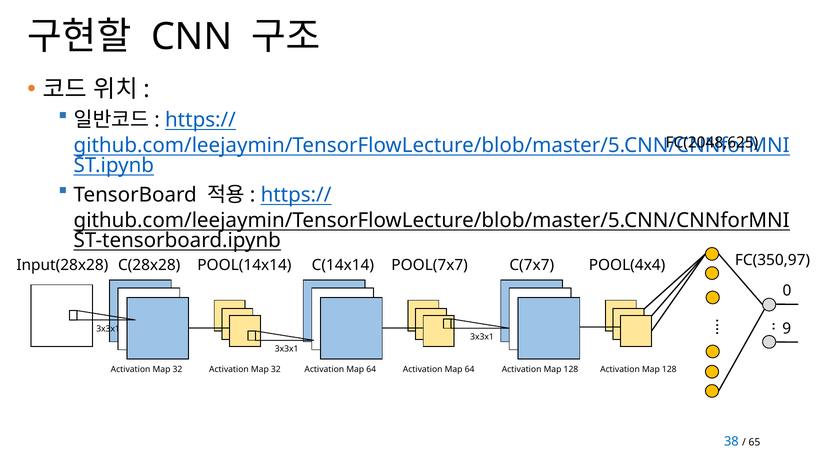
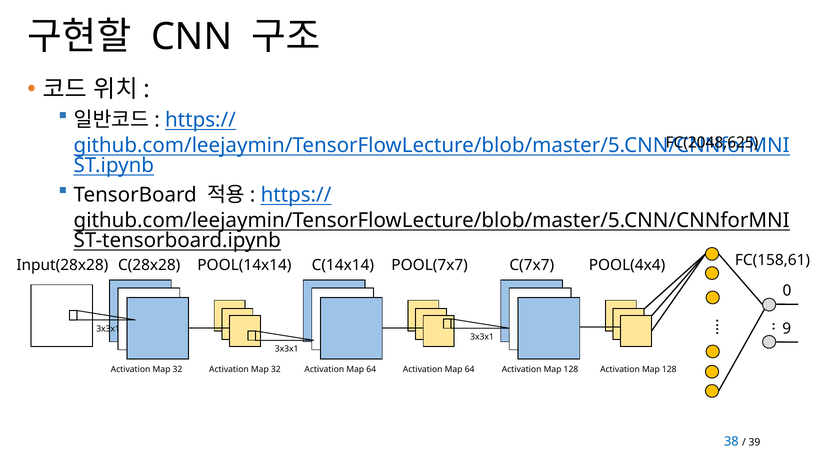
FC(350,97: FC(350,97 -> FC(158,61
65: 65 -> 39
